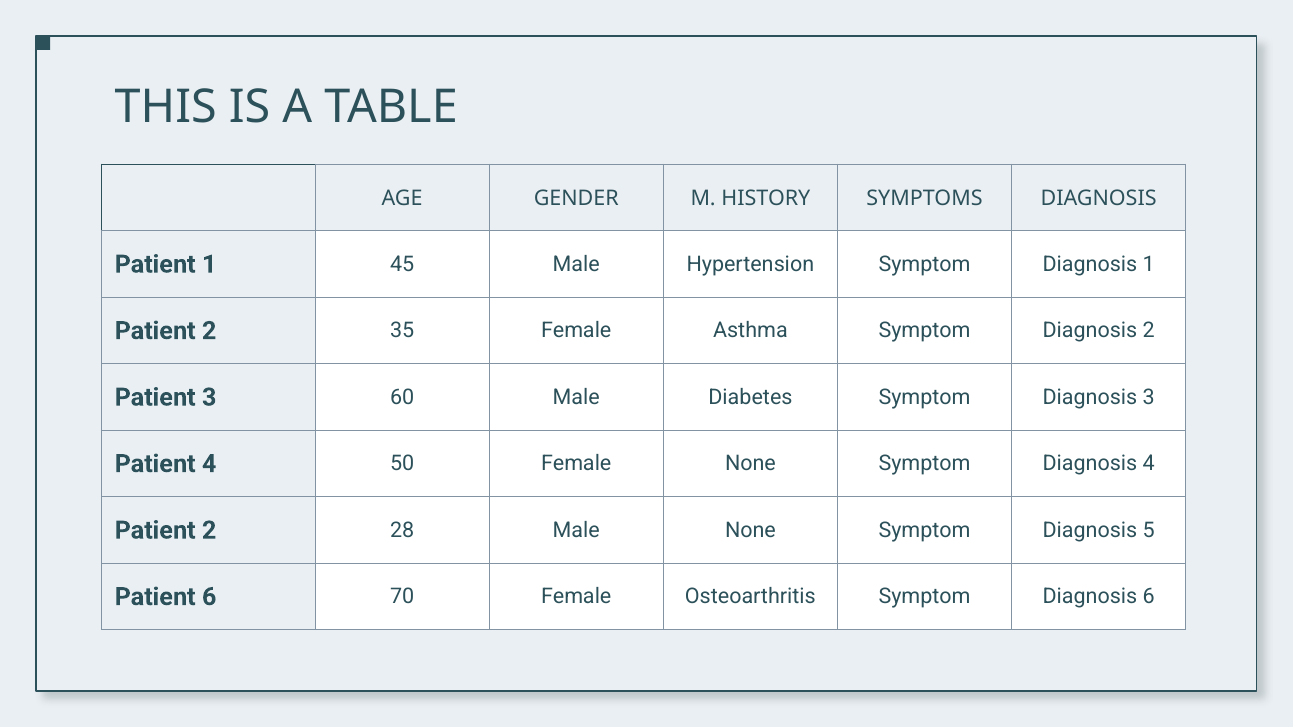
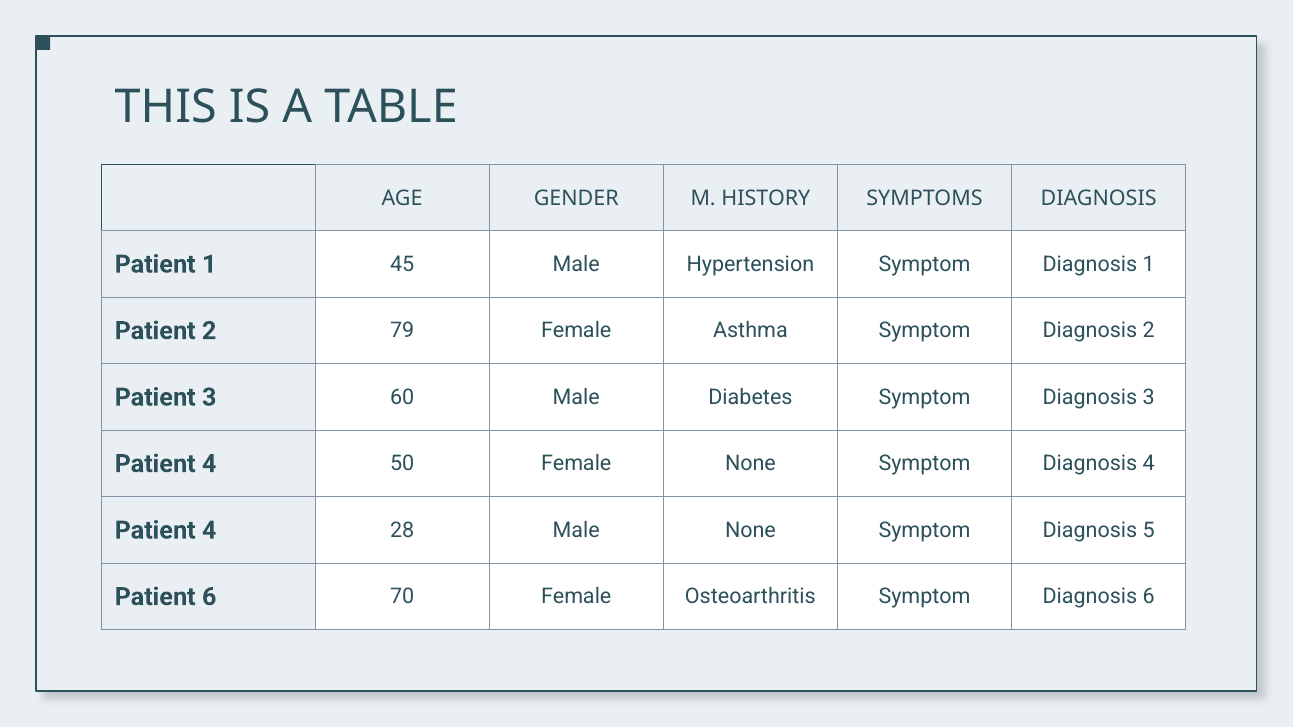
35: 35 -> 79
2 at (209, 530): 2 -> 4
